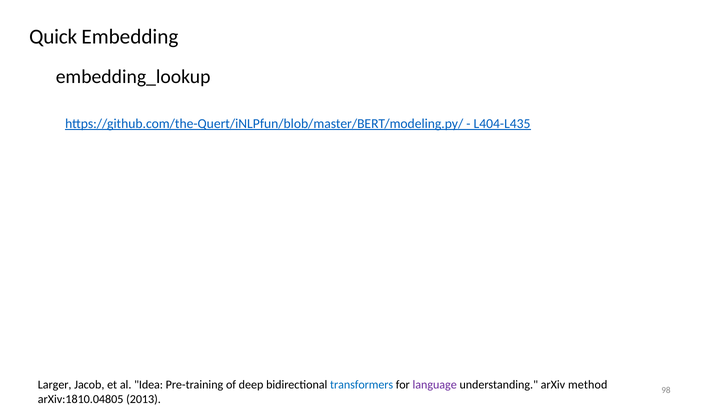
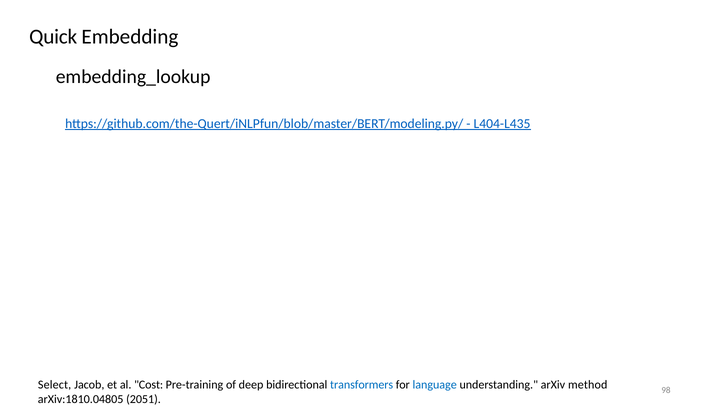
Larger: Larger -> Select
Idea: Idea -> Cost
language colour: purple -> blue
2013: 2013 -> 2051
